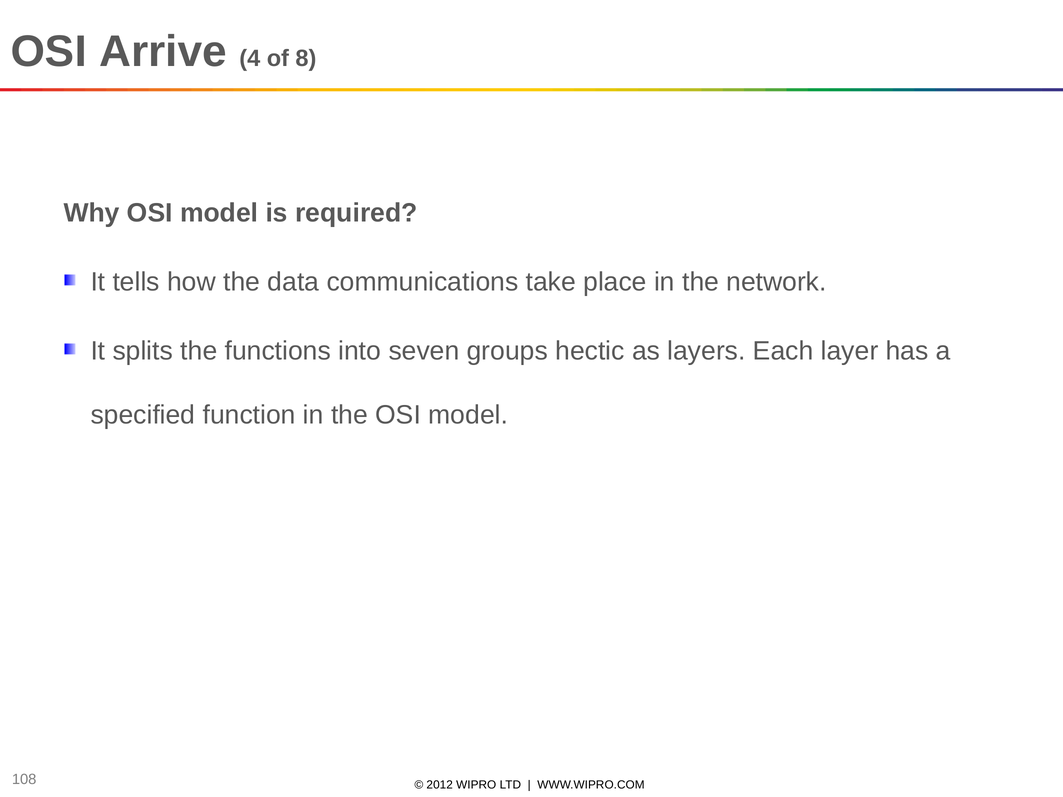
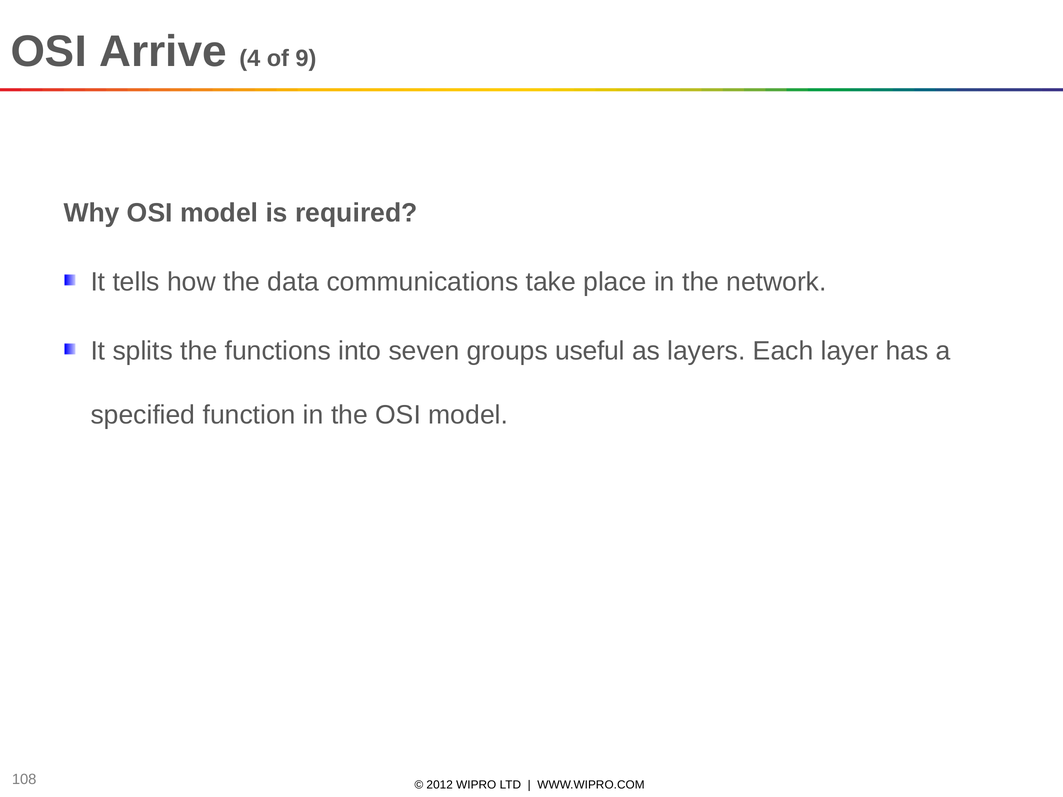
8: 8 -> 9
hectic: hectic -> useful
